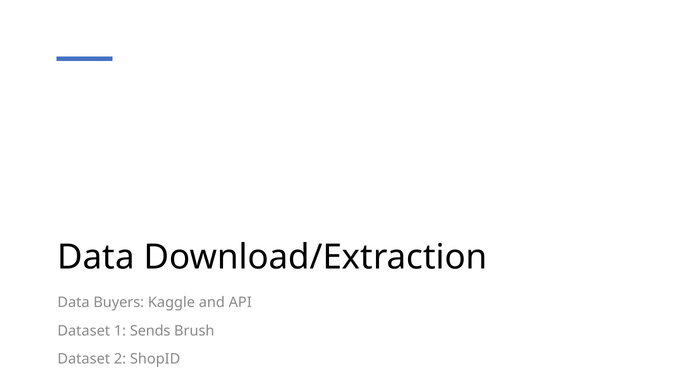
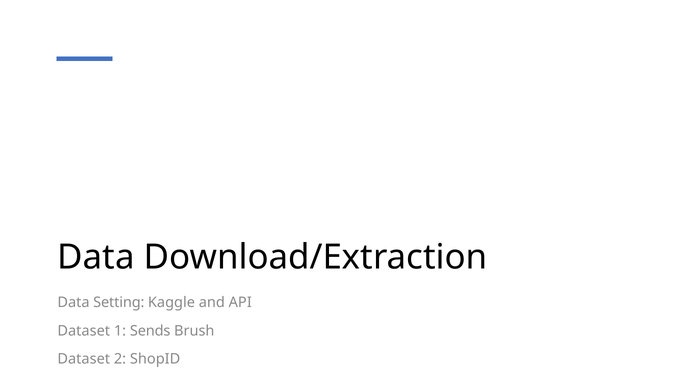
Buyers: Buyers -> Setting
